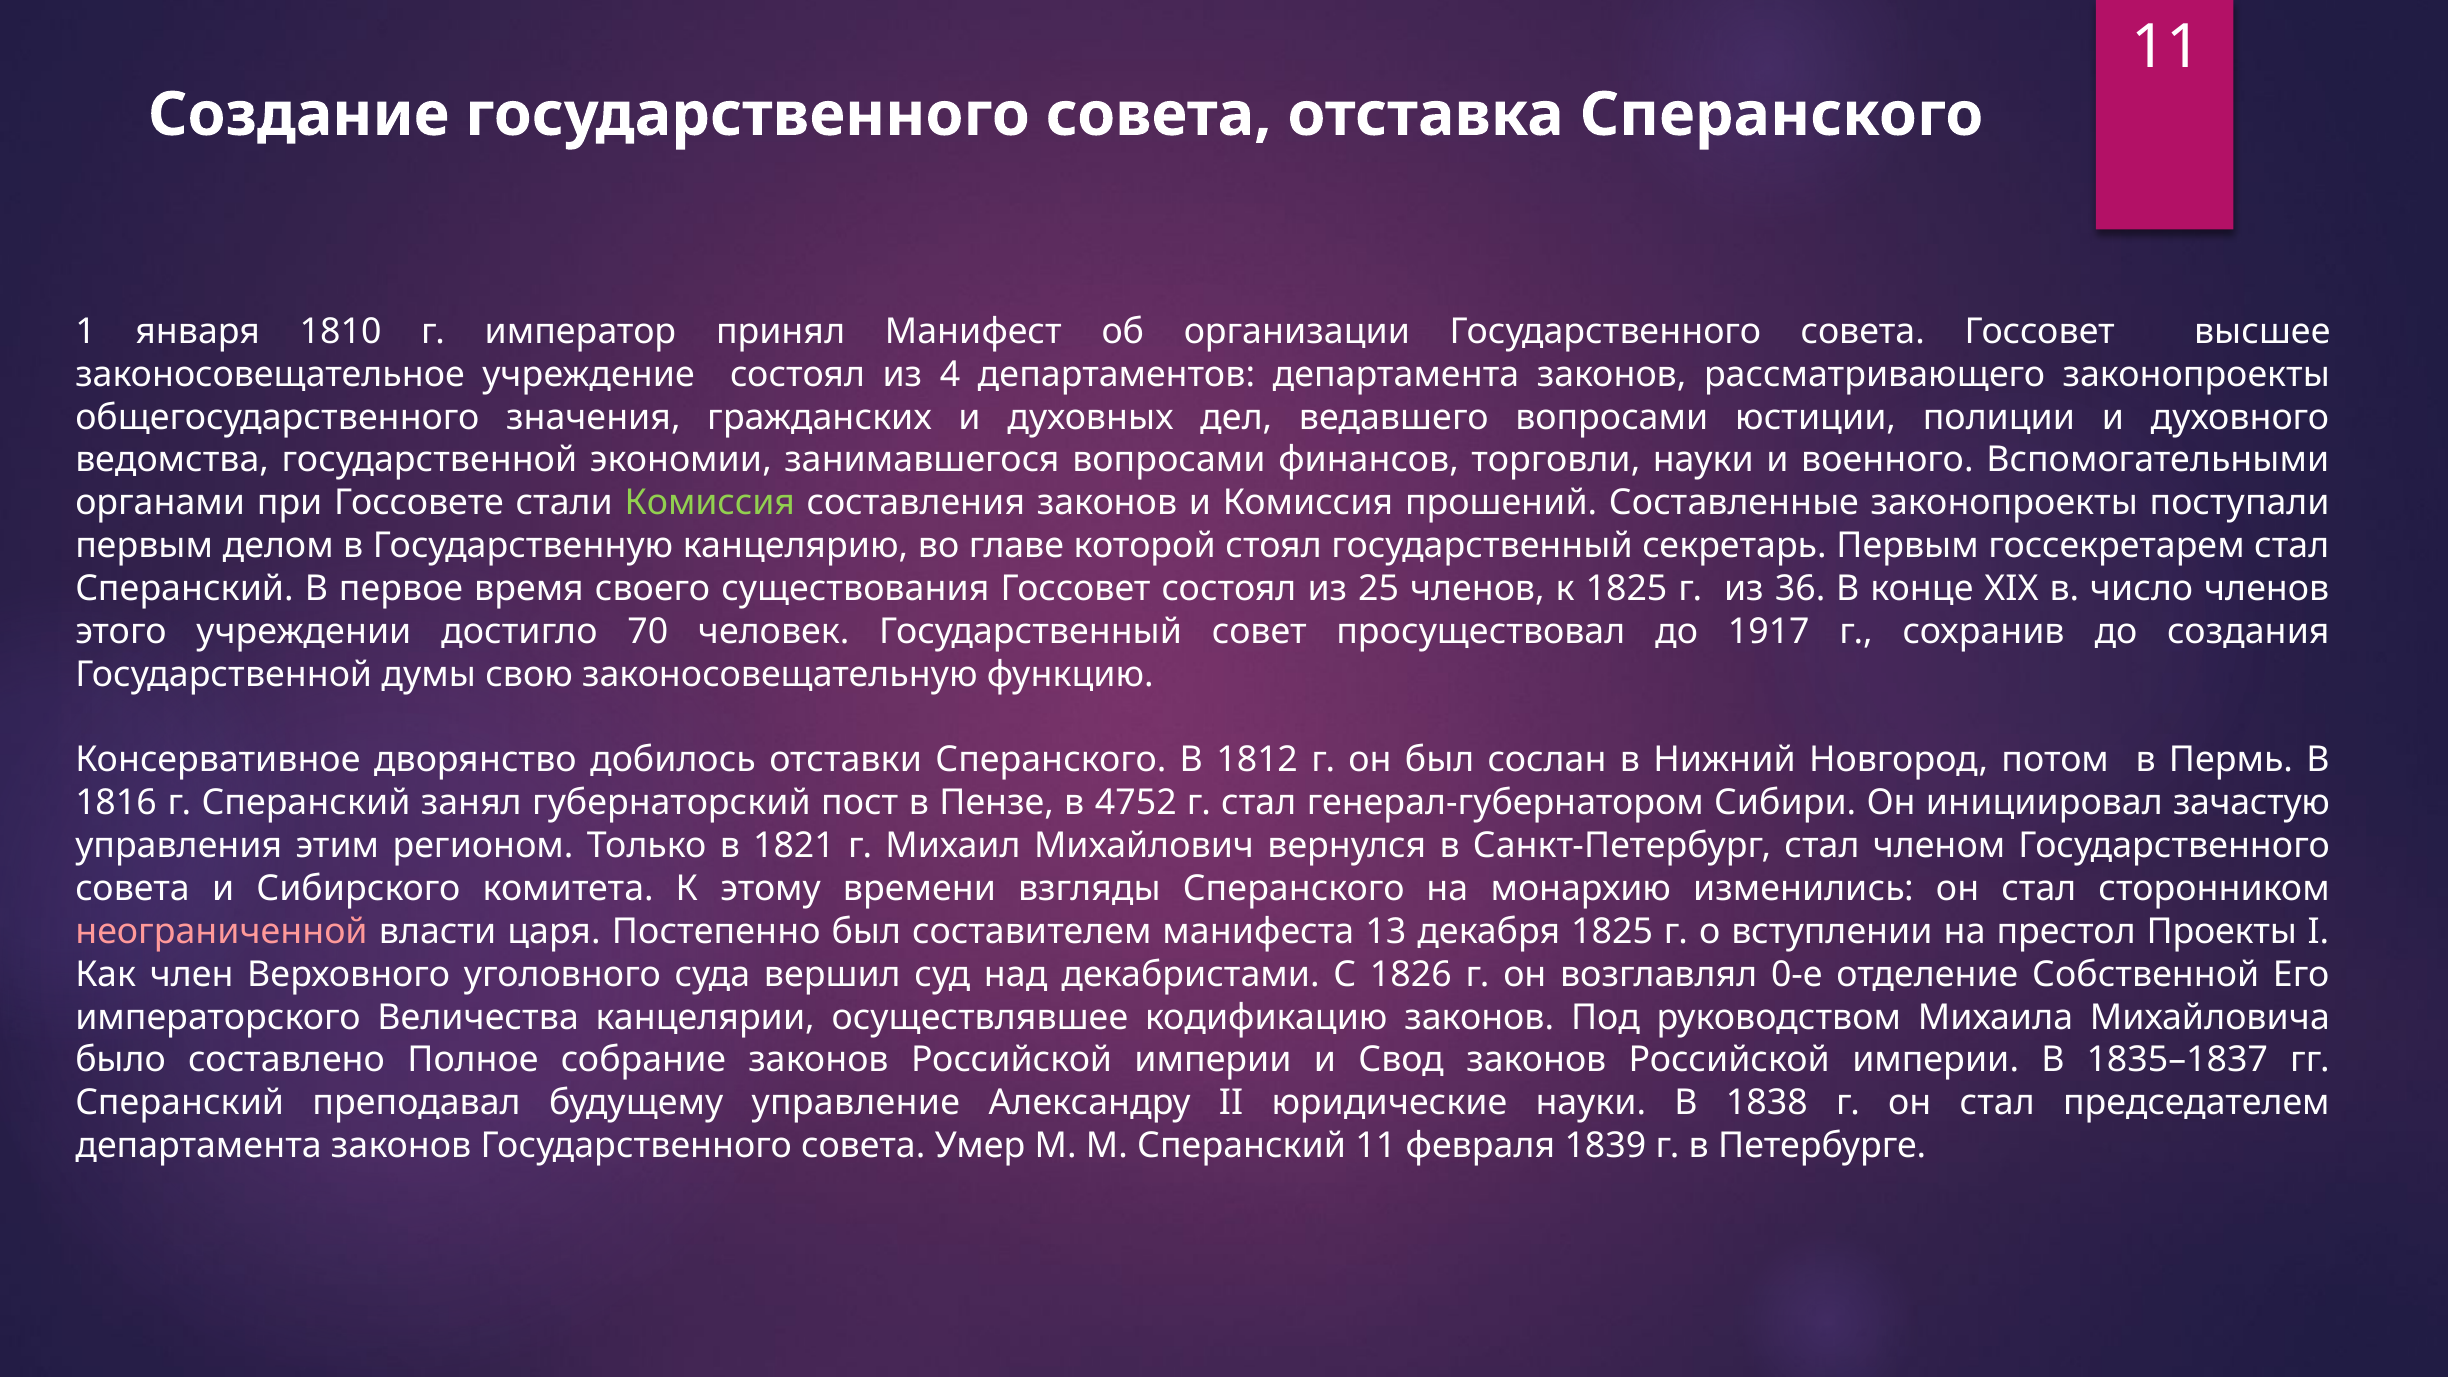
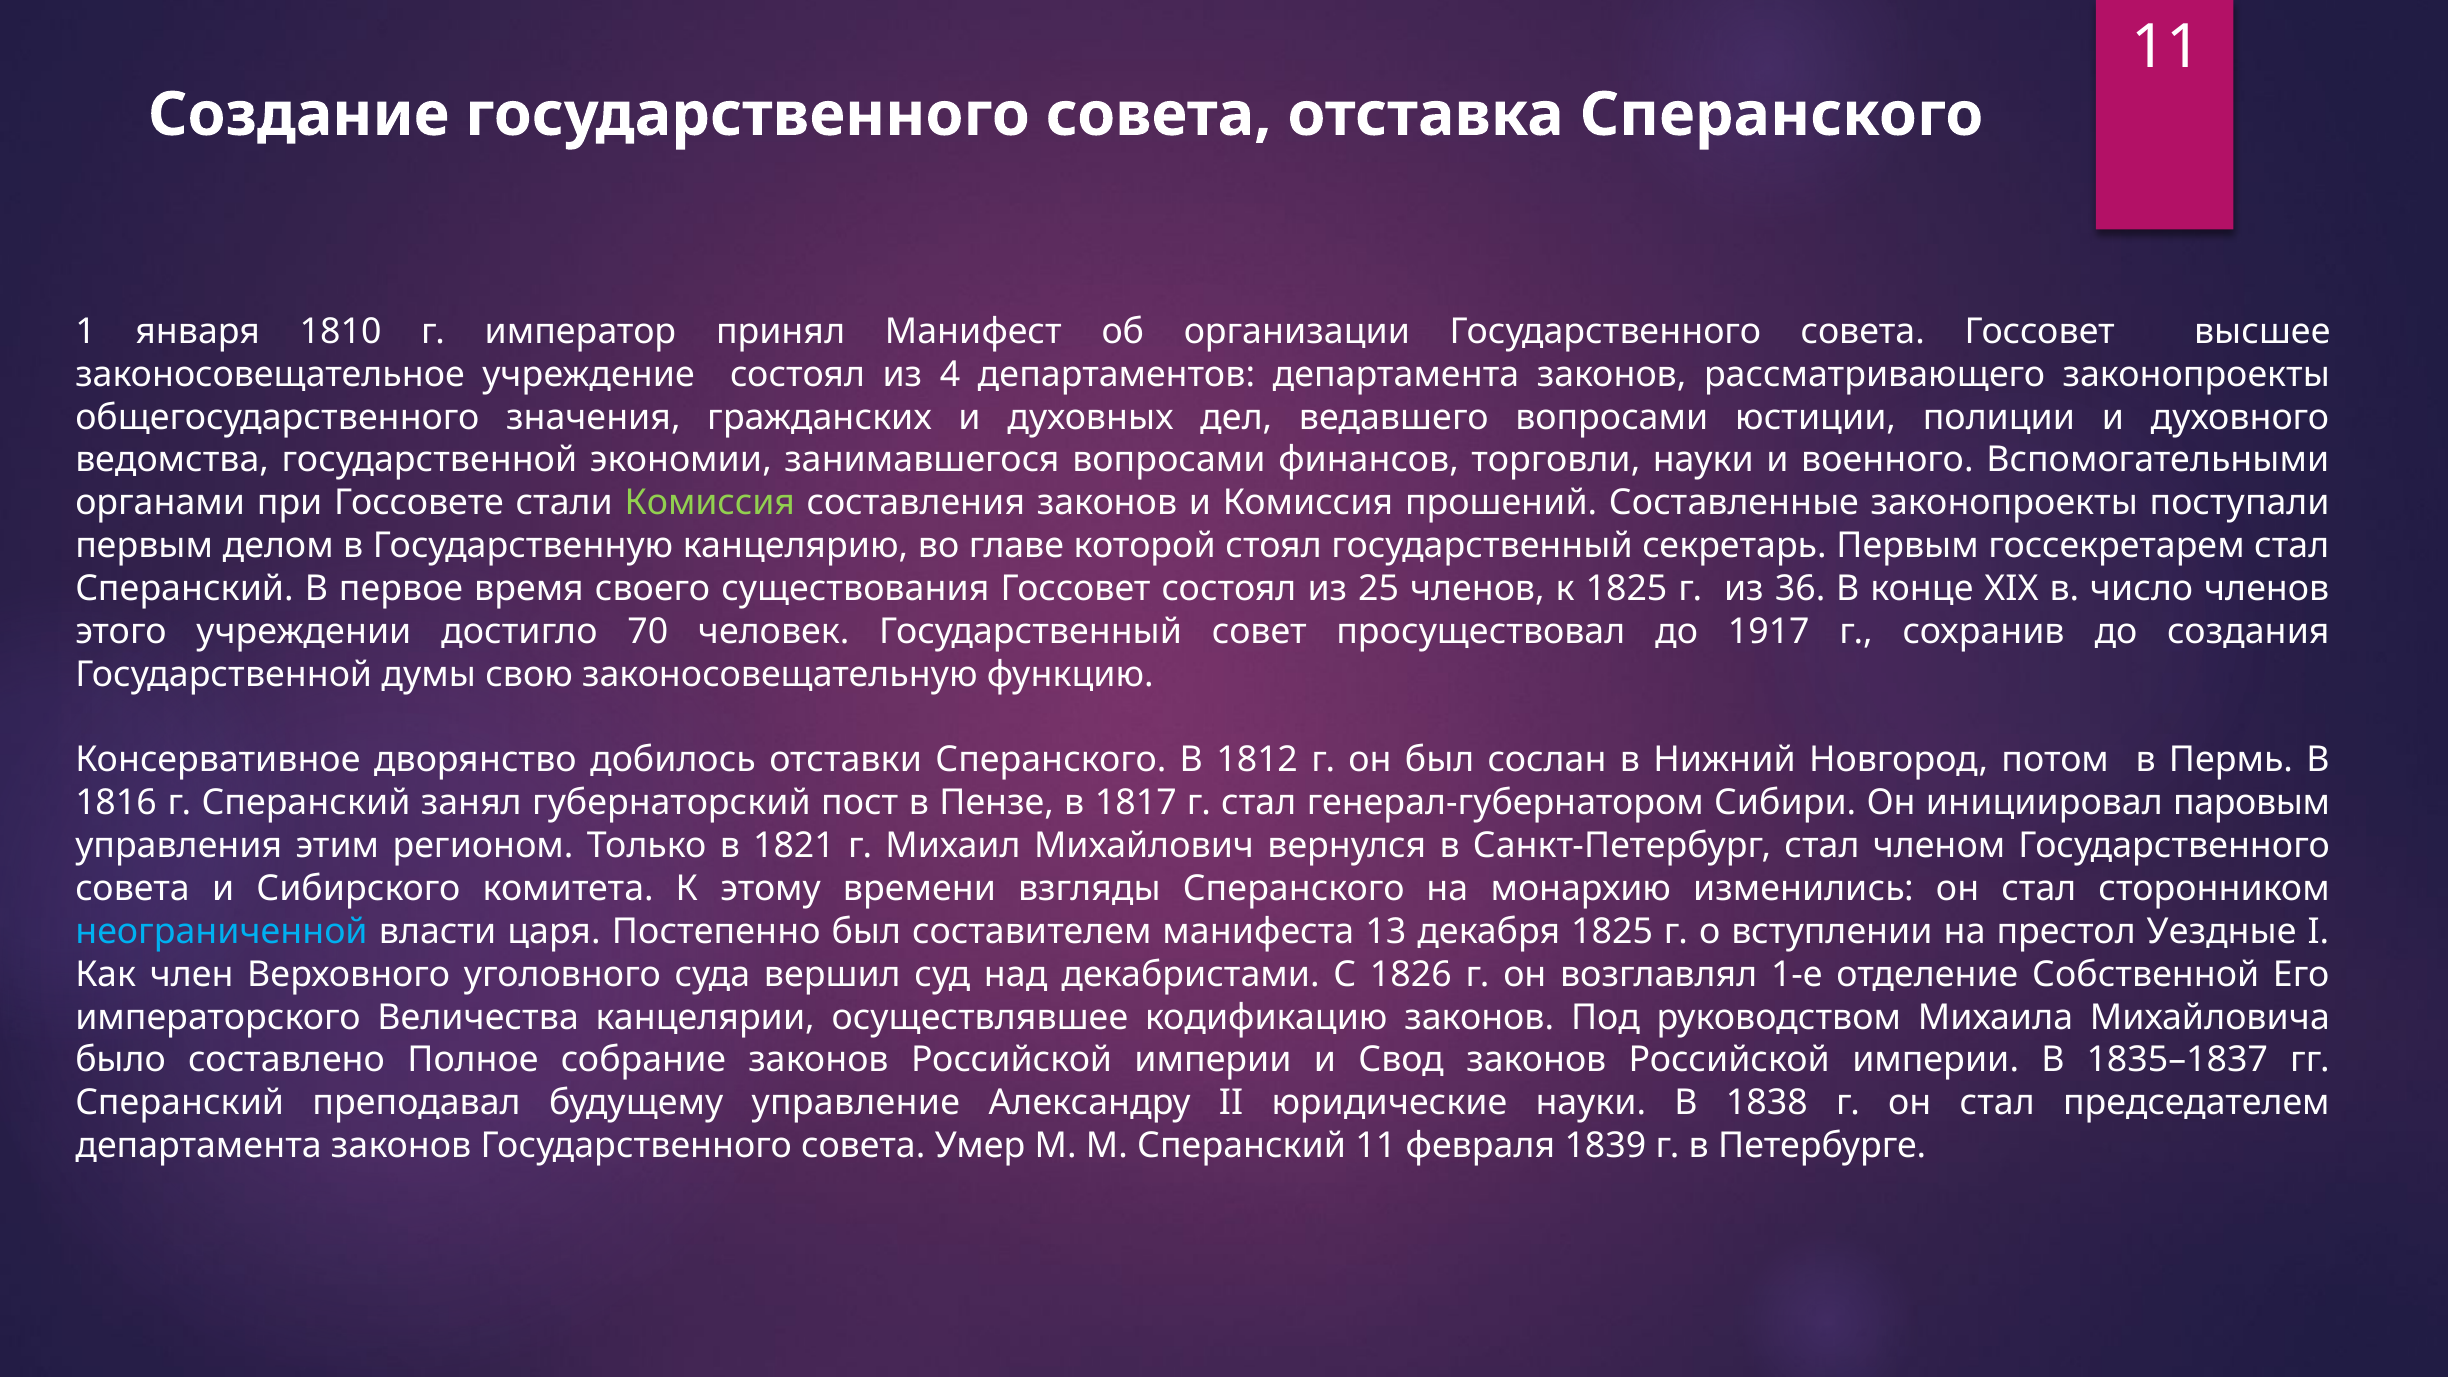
4752: 4752 -> 1817
зачастую: зачастую -> паровым
неограниченной colour: pink -> light blue
Проекты: Проекты -> Уездные
0-е: 0-е -> 1-е
